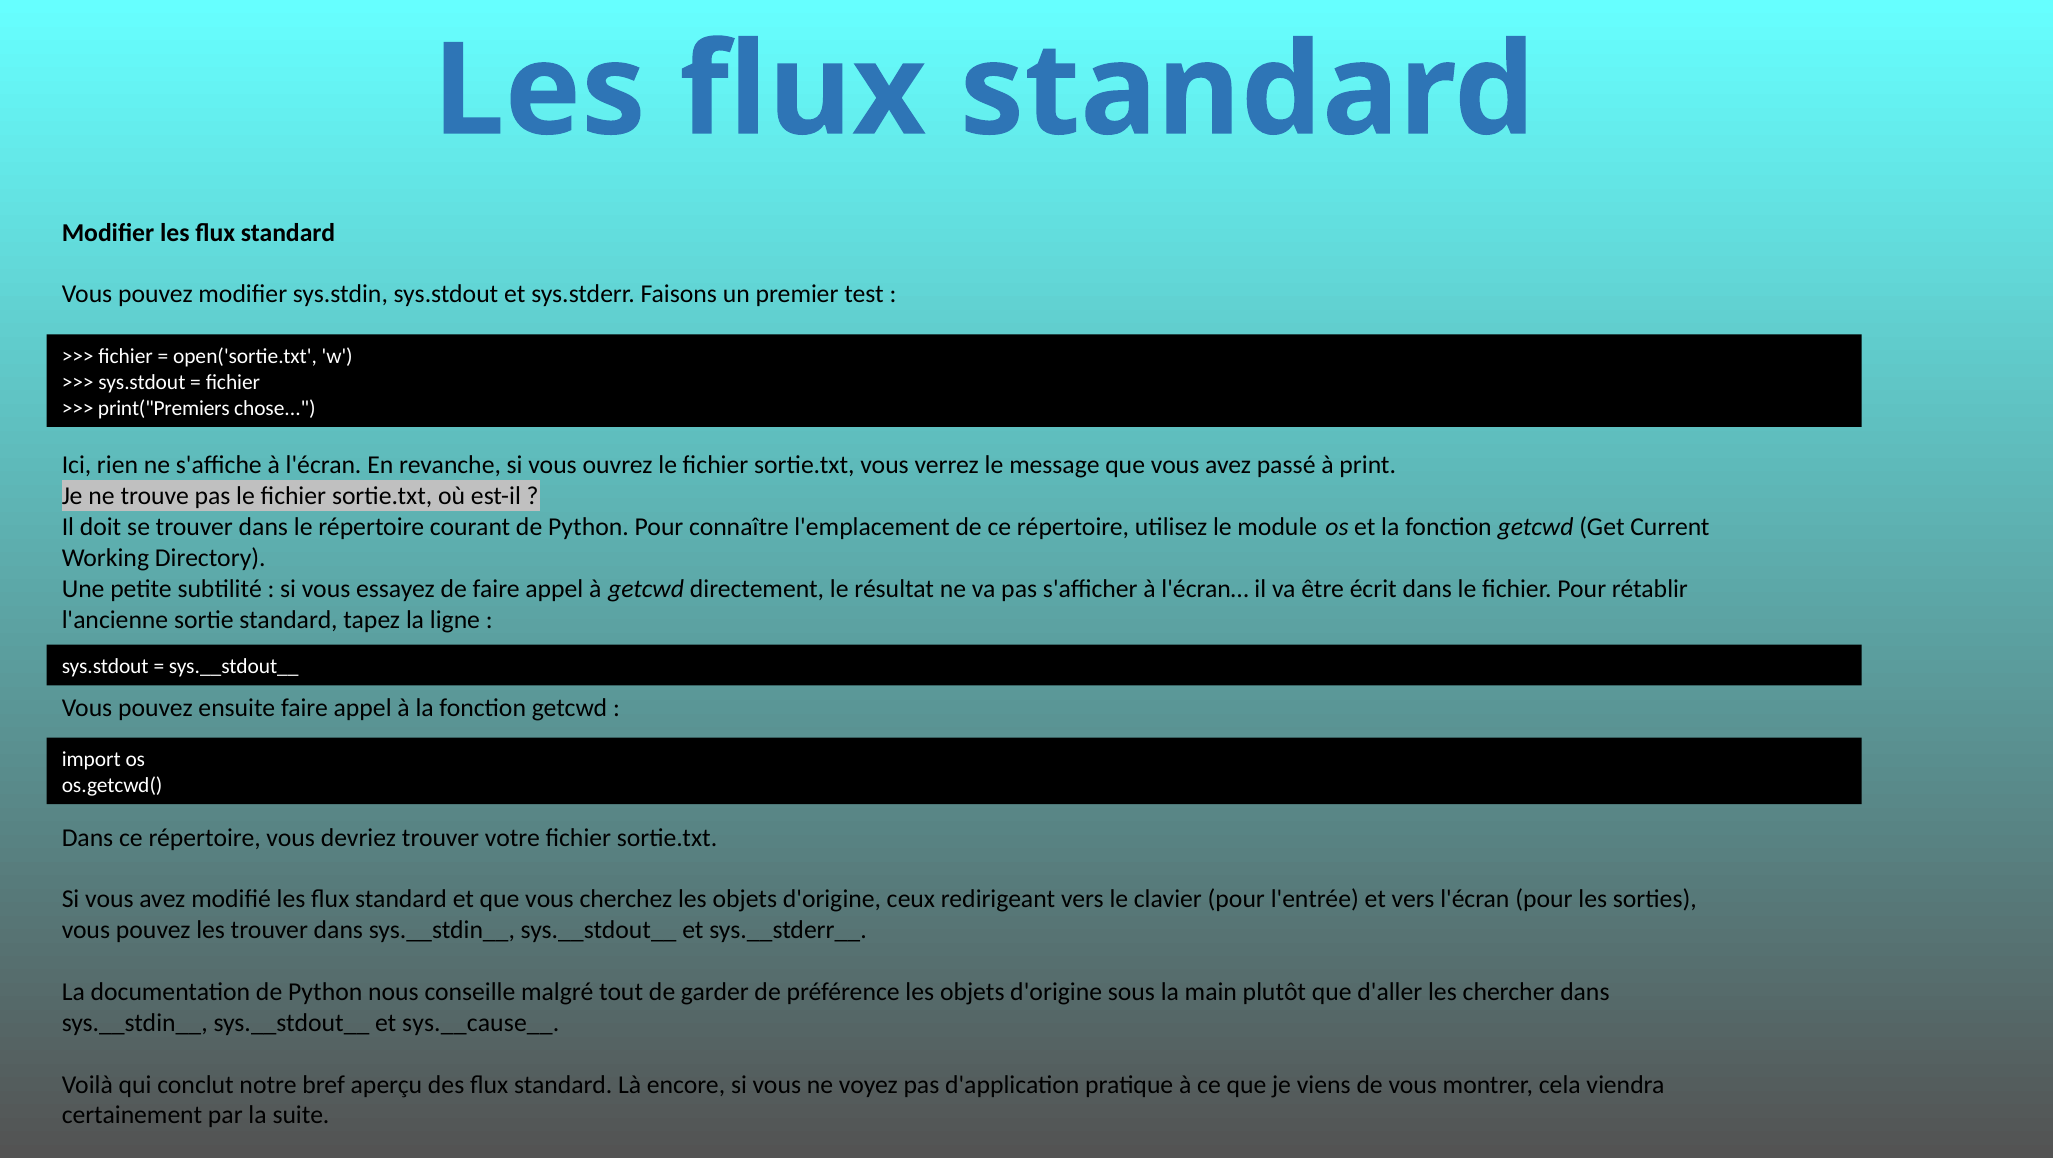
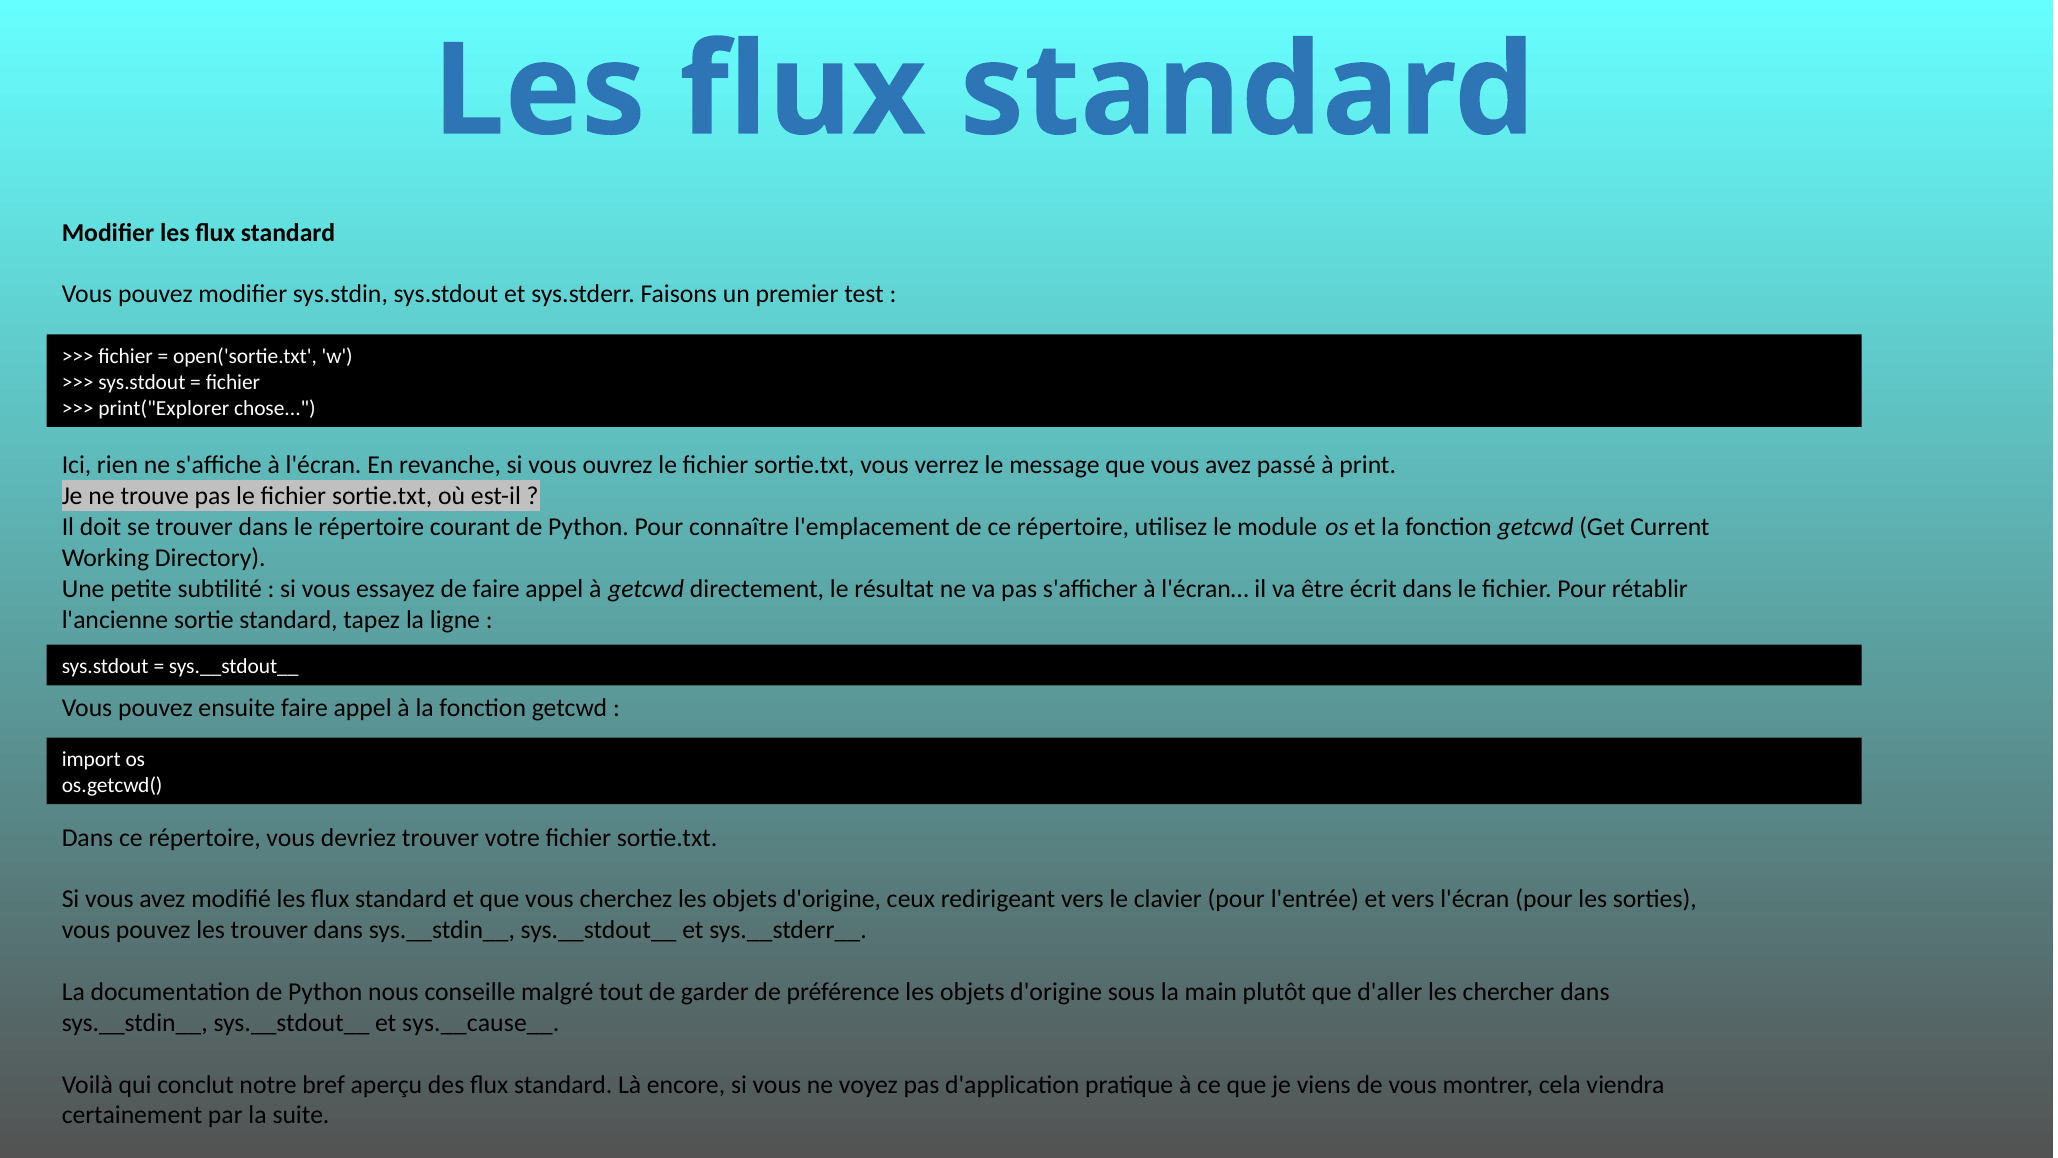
print("Premiers: print("Premiers -> print("Explorer
